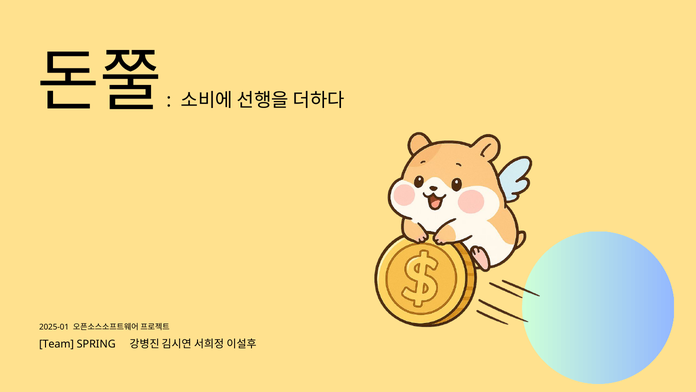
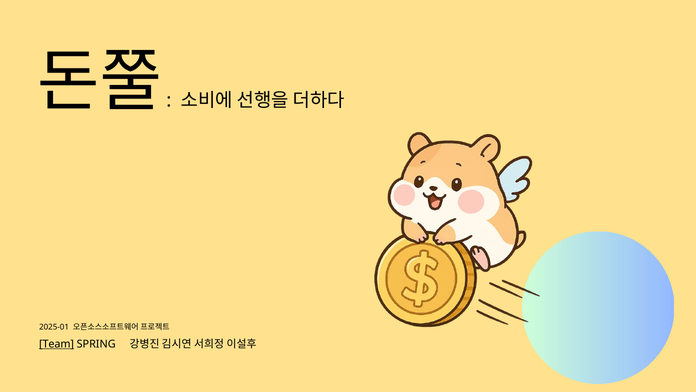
Team underline: none -> present
